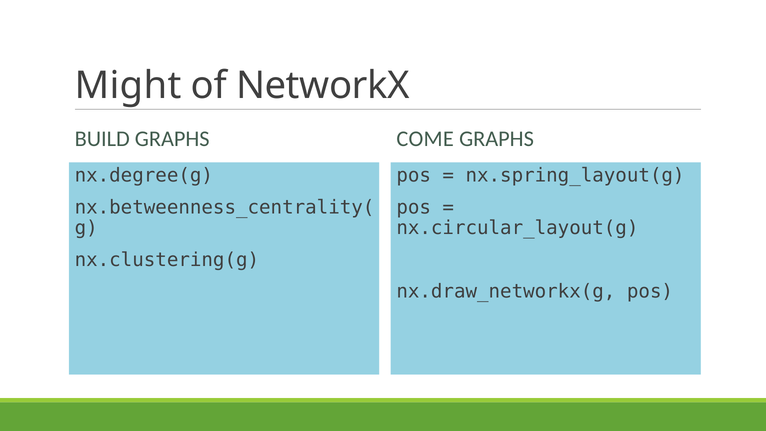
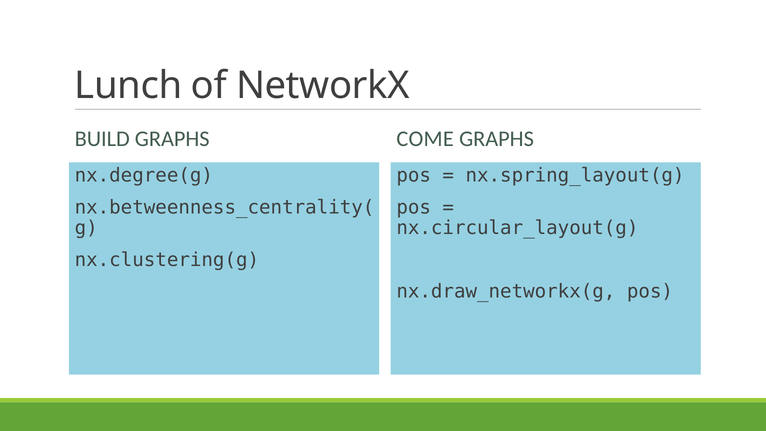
Might: Might -> Lunch
